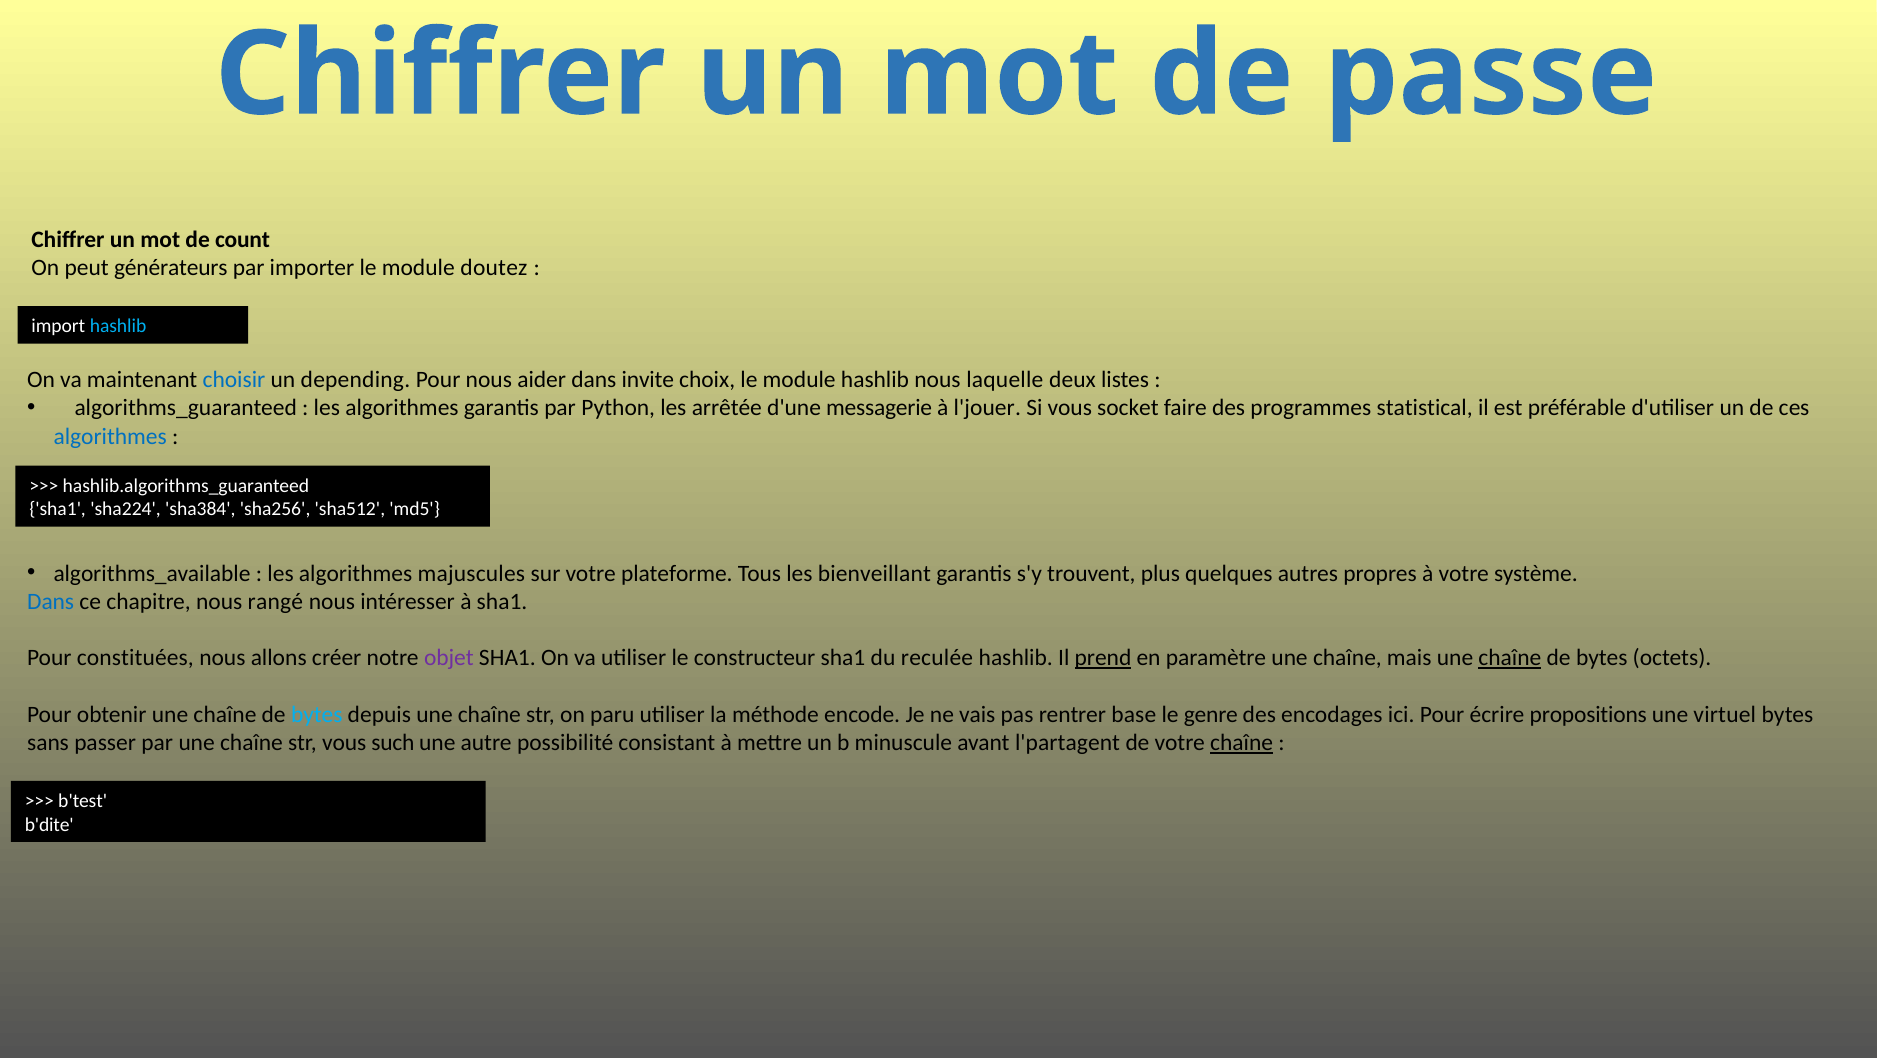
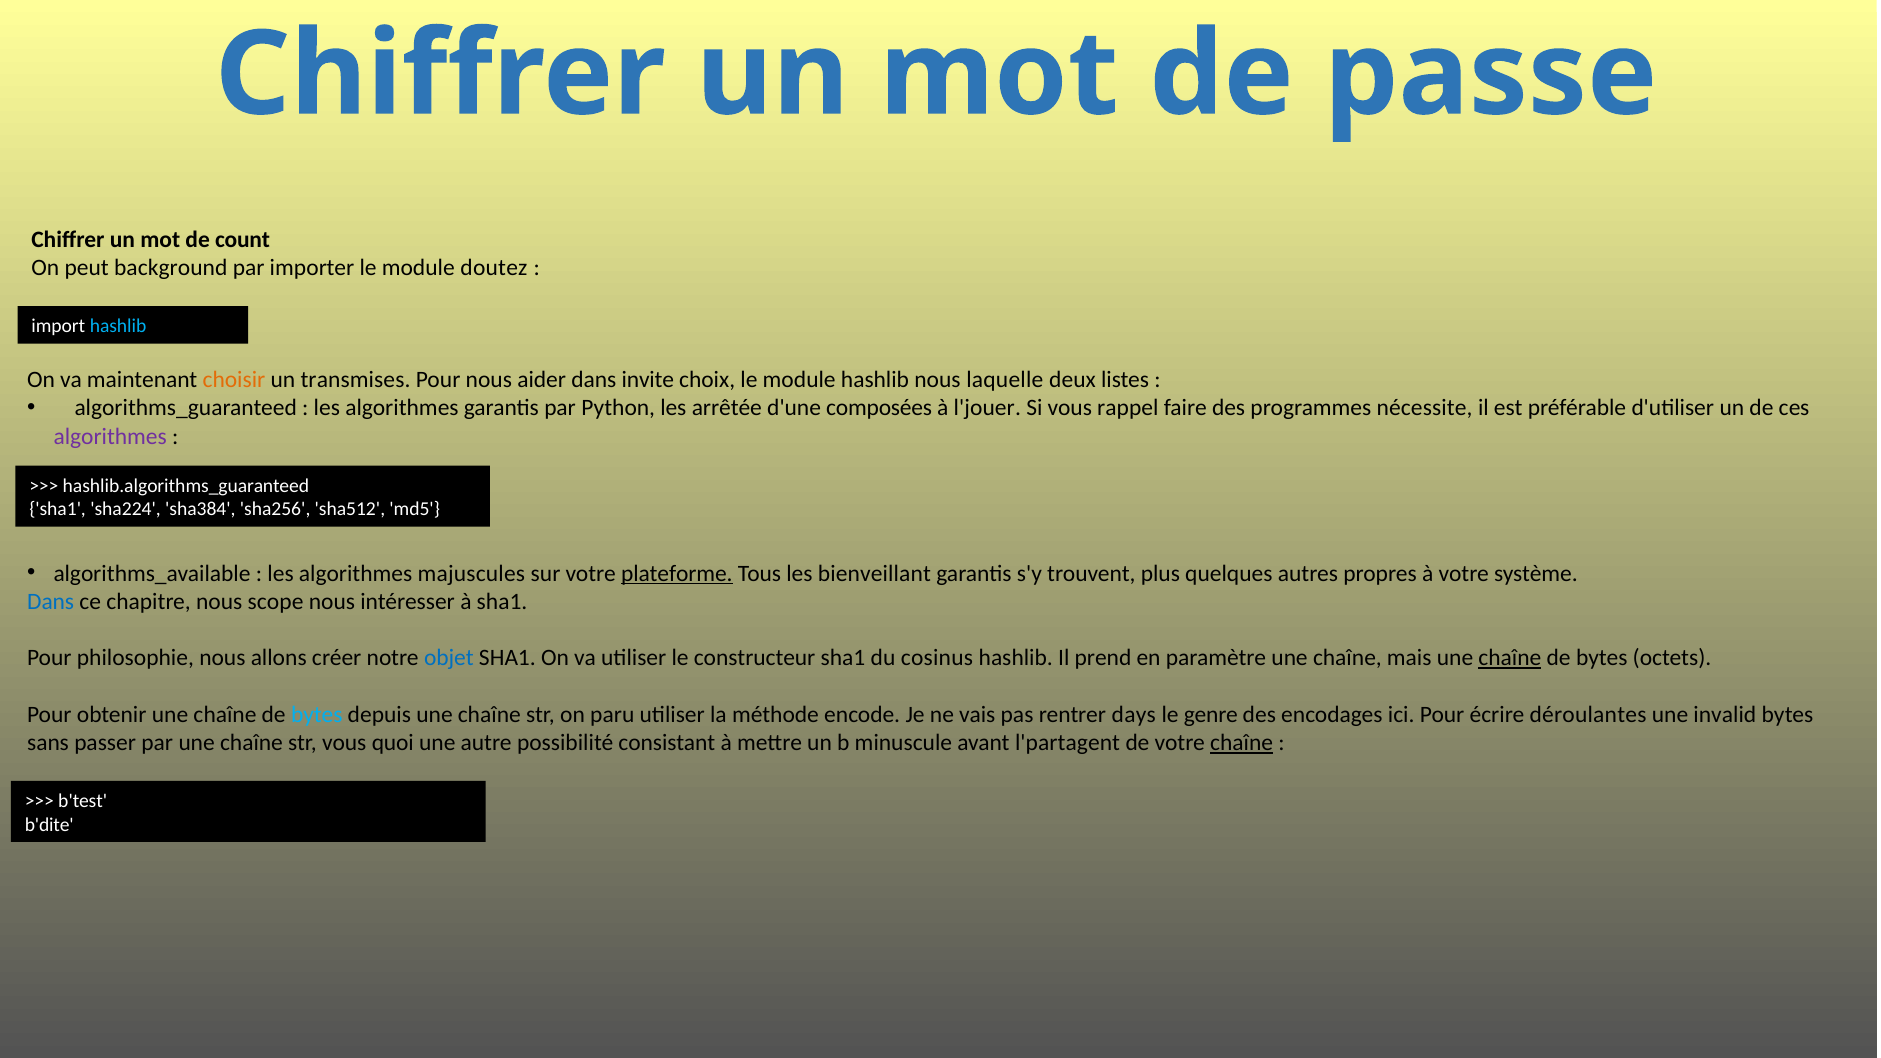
générateurs: générateurs -> background
choisir colour: blue -> orange
depending: depending -> transmises
messagerie: messagerie -> composées
socket: socket -> rappel
statistical: statistical -> nécessite
algorithmes at (110, 436) colour: blue -> purple
plateforme underline: none -> present
rangé: rangé -> scope
constituées: constituées -> philosophie
objet colour: purple -> blue
reculée: reculée -> cosinus
prend underline: present -> none
base: base -> days
propositions: propositions -> déroulantes
virtuel: virtuel -> invalid
such: such -> quoi
